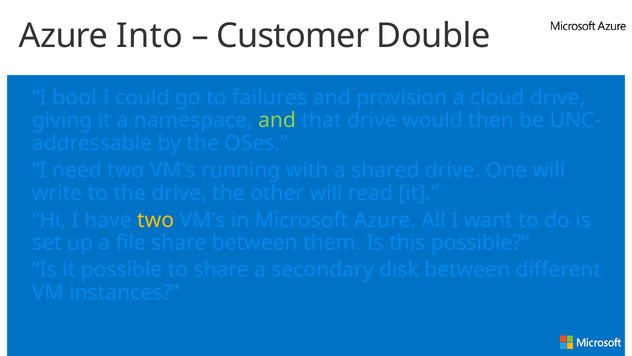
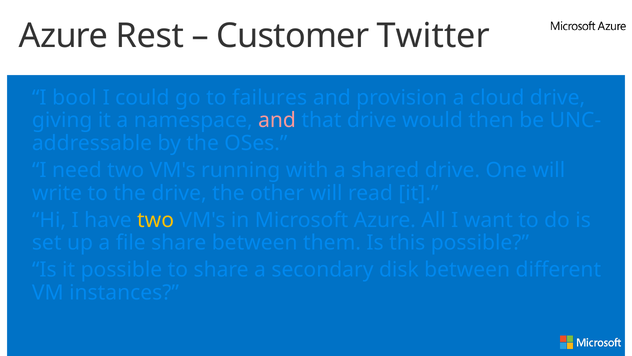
Into: Into -> Rest
Double: Double -> Twitter
and at (277, 120) colour: light green -> pink
